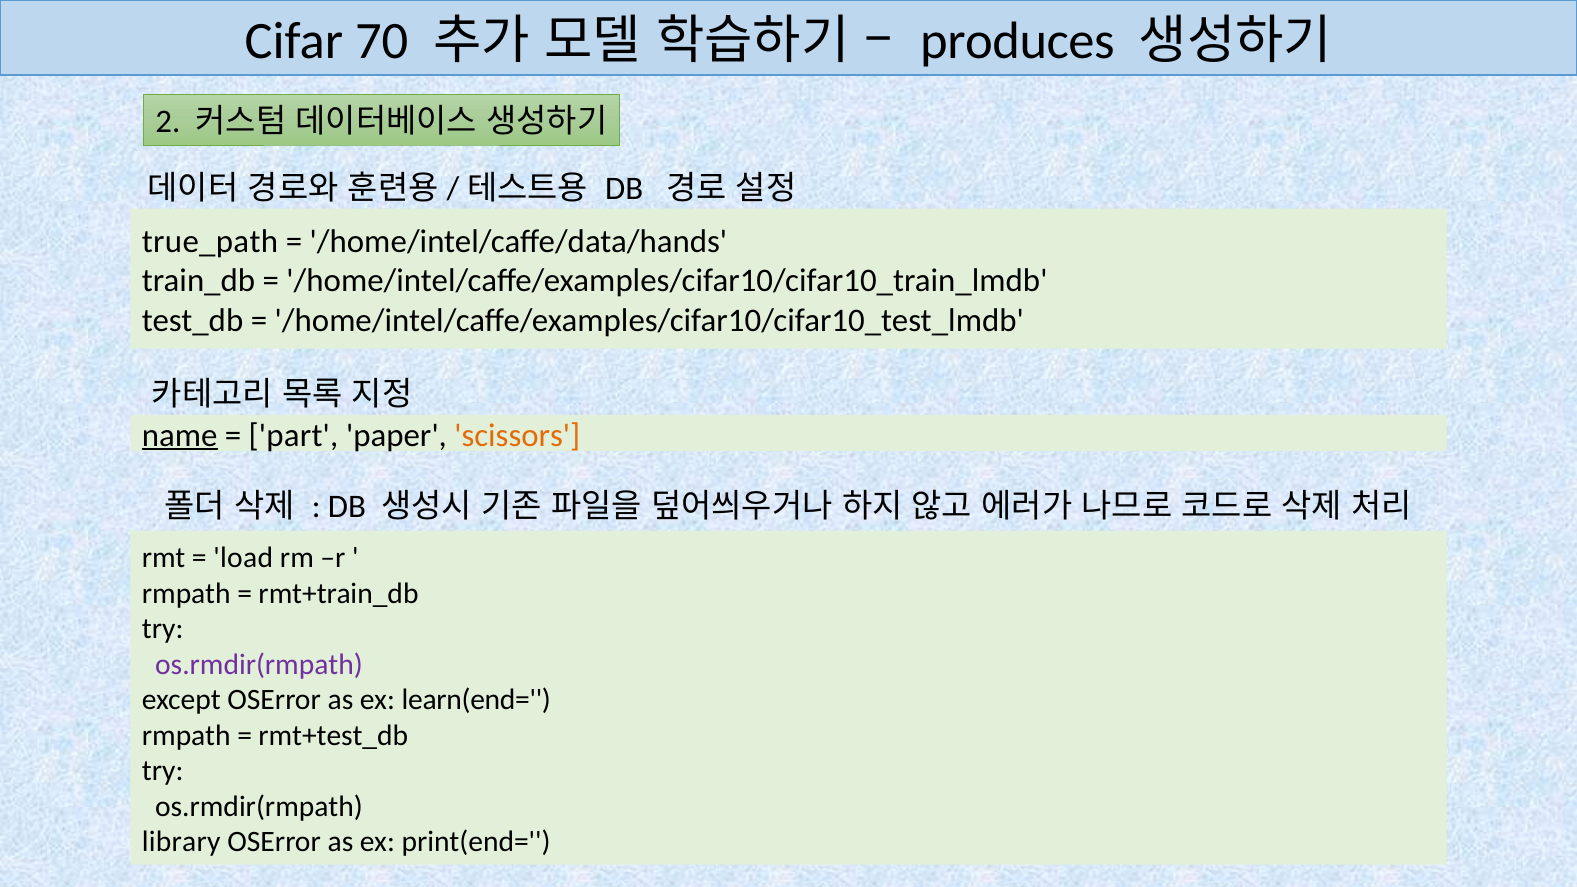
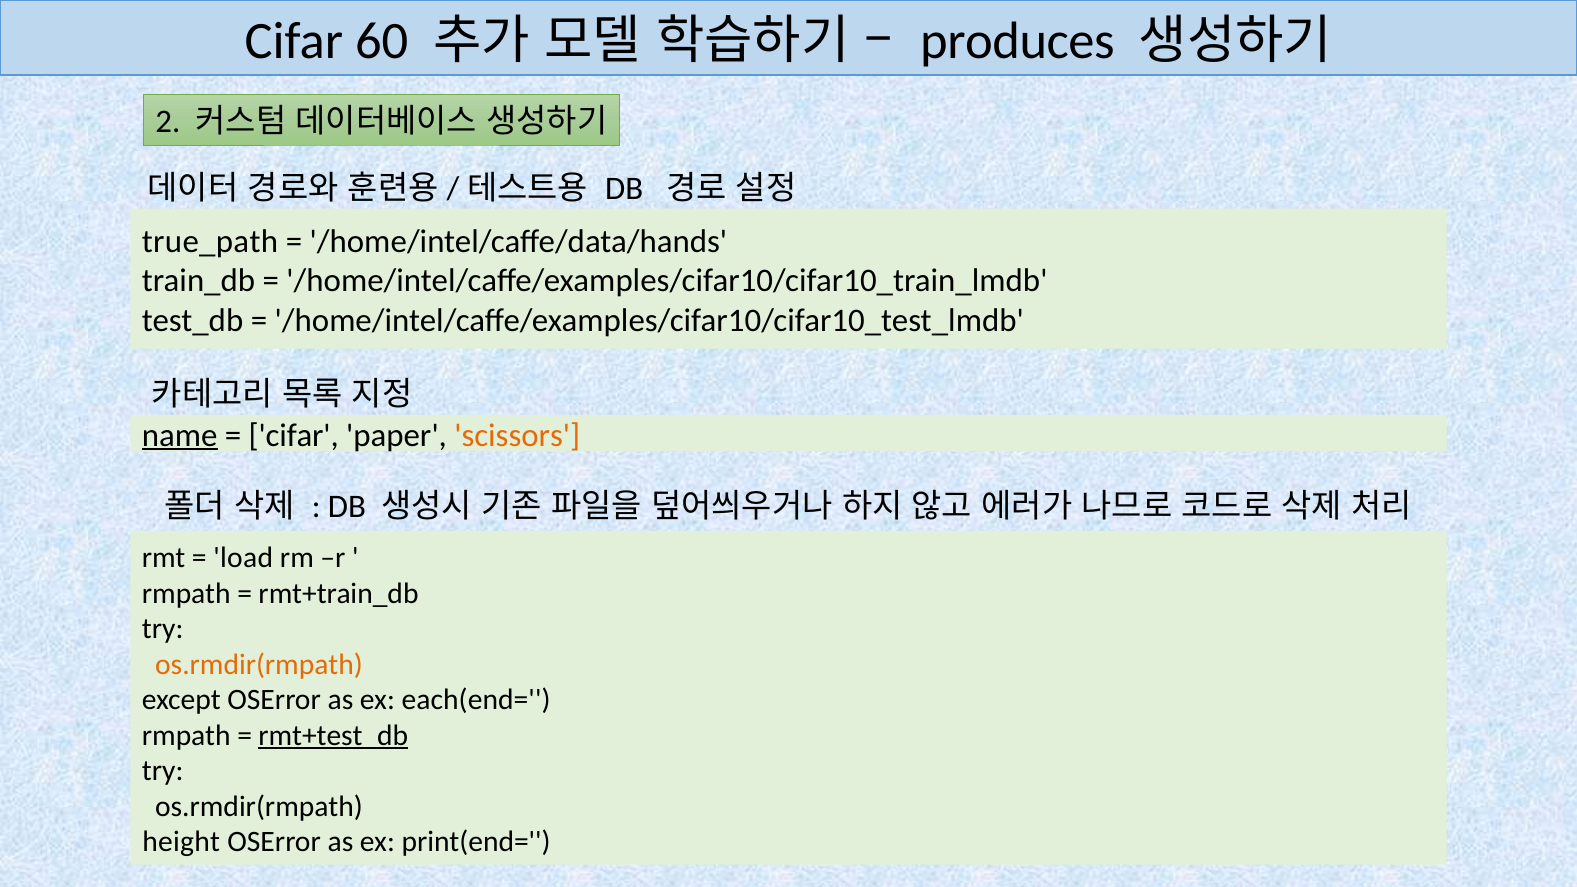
70: 70 -> 60
part at (294, 435): part -> cifar
os.rmdir(rmpath at (259, 664) colour: purple -> orange
learn(end=: learn(end= -> each(end=
rmt+test_db underline: none -> present
library: library -> height
